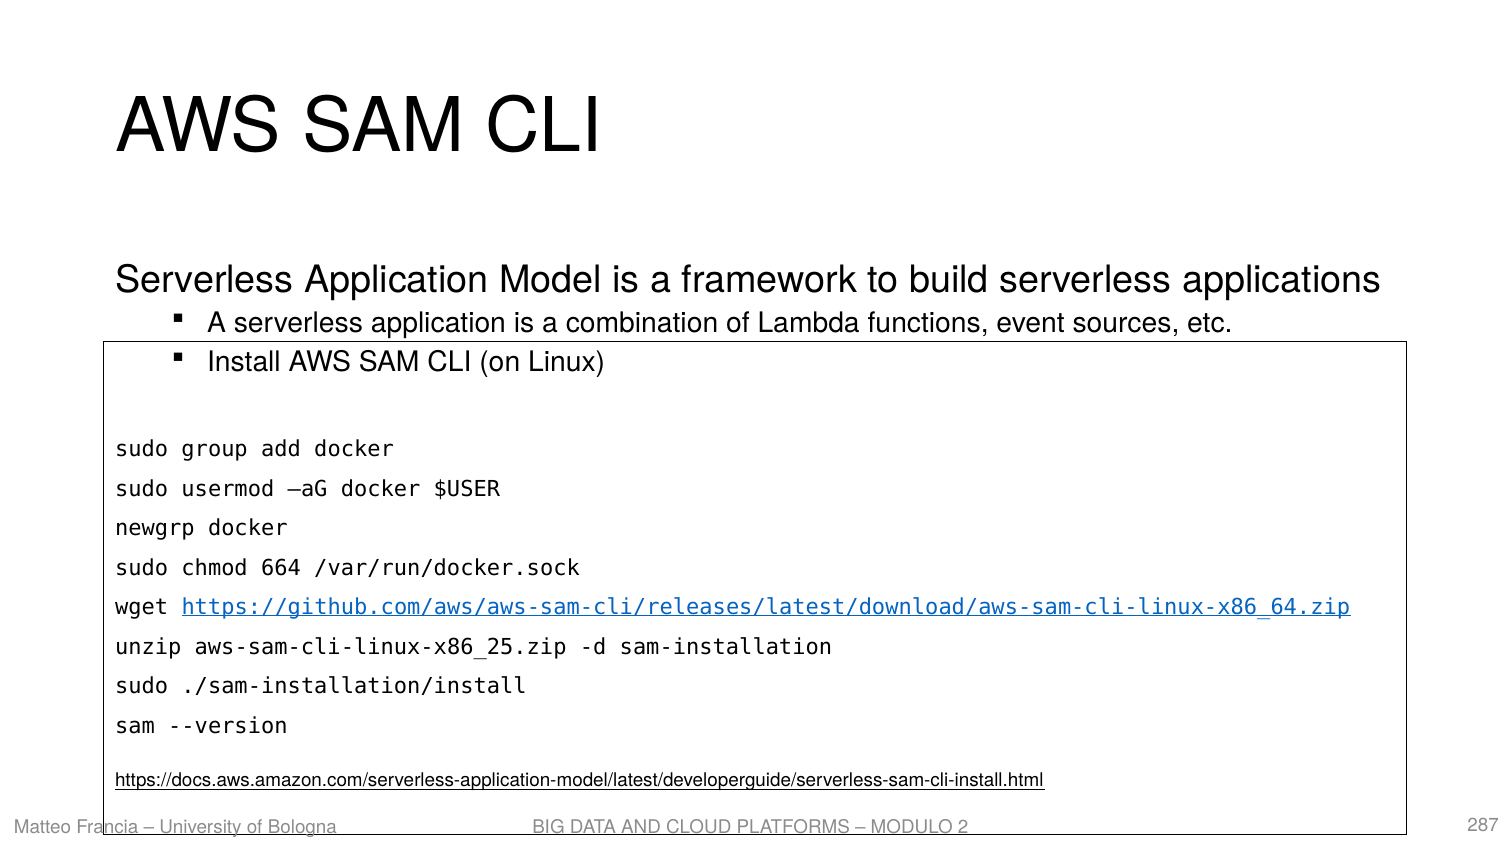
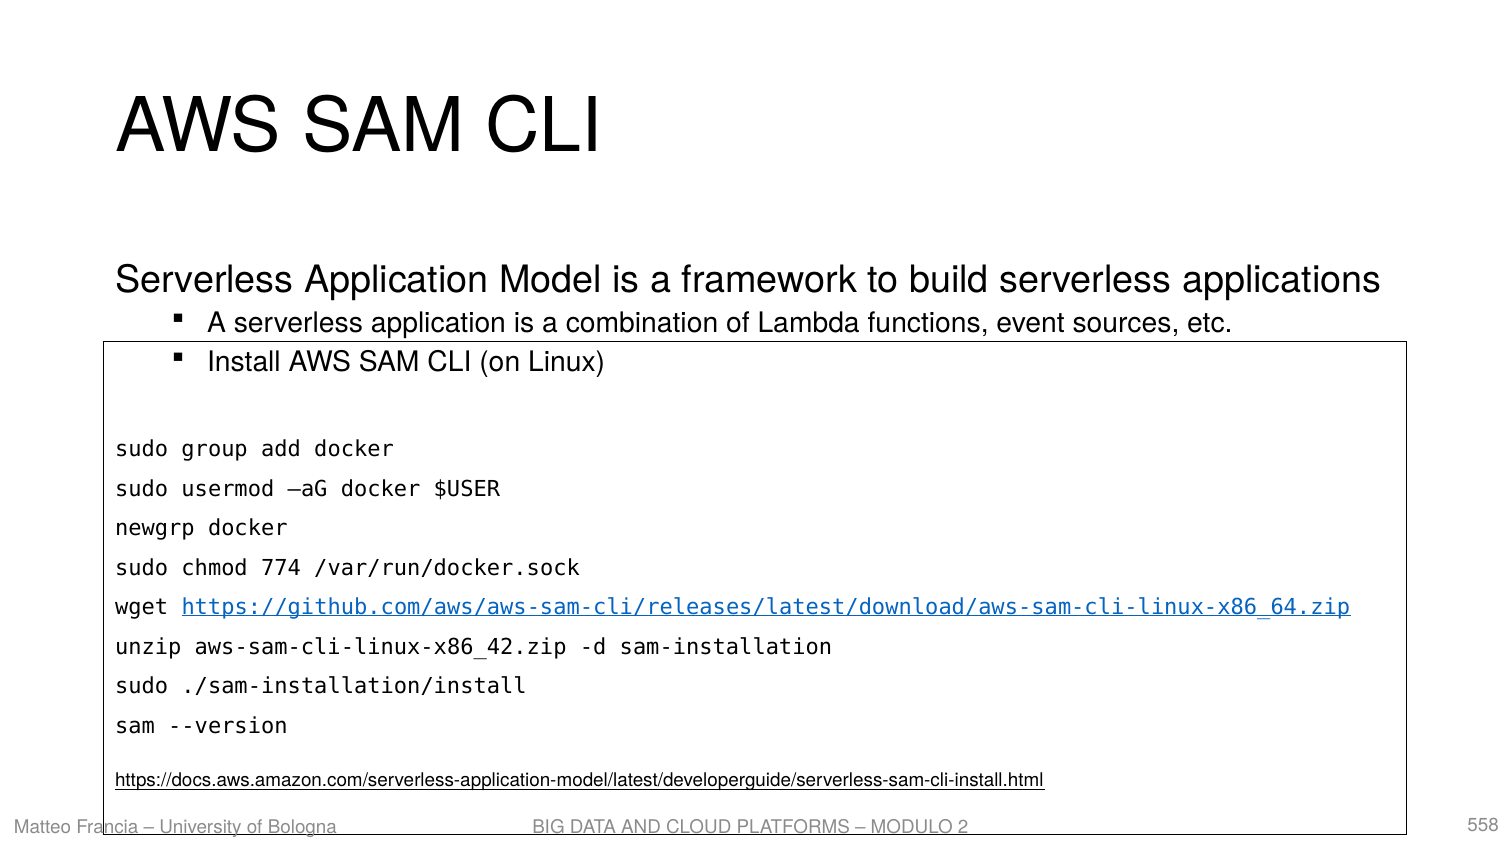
664: 664 -> 774
aws-sam-cli-linux-x86_25.zip: aws-sam-cli-linux-x86_25.zip -> aws-sam-cli-linux-x86_42.zip
287: 287 -> 558
